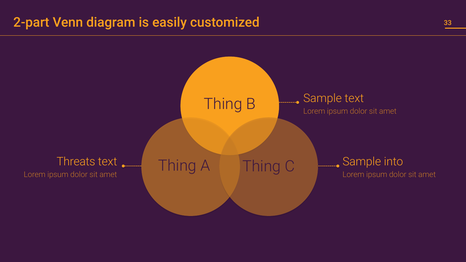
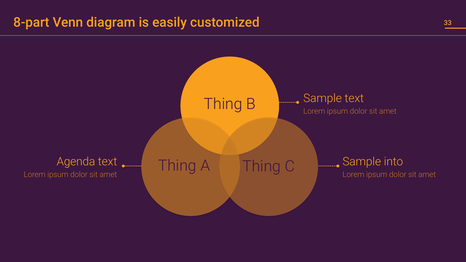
2-part: 2-part -> 8-part
Threats: Threats -> Agenda
